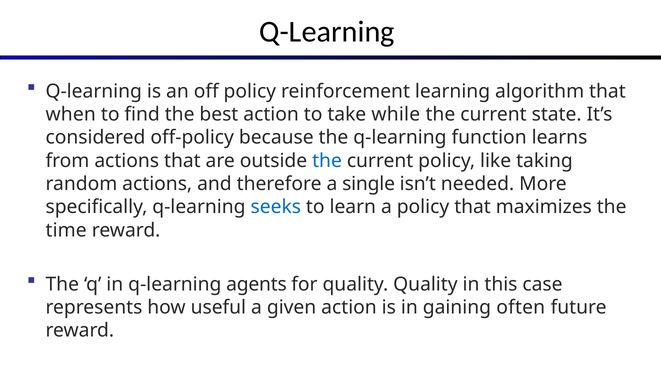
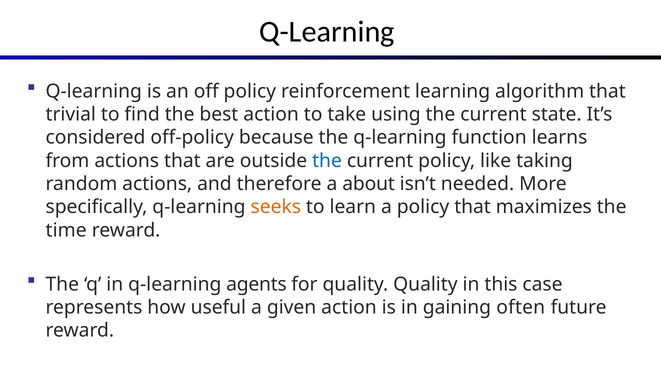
when: when -> trivial
while: while -> using
single: single -> about
seeks colour: blue -> orange
